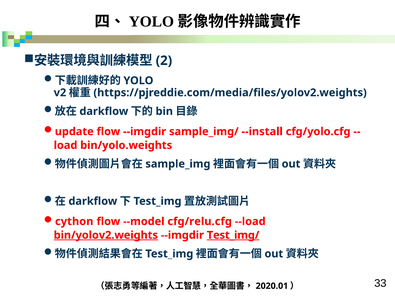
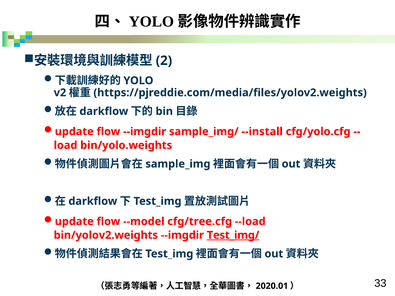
cython at (74, 222): cython -> update
cfg/relu.cfg: cfg/relu.cfg -> cfg/tree.cfg
bin/yolov2.weights underline: present -> none
